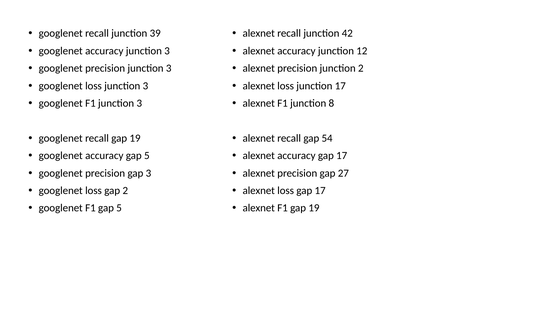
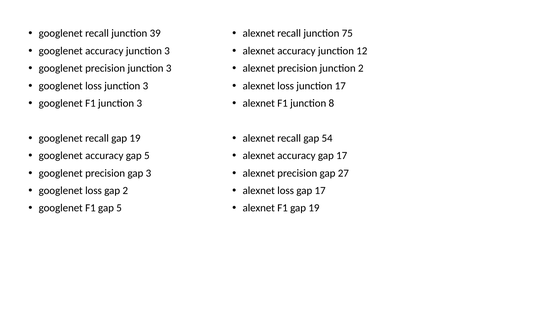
42: 42 -> 75
